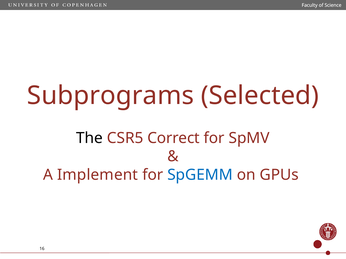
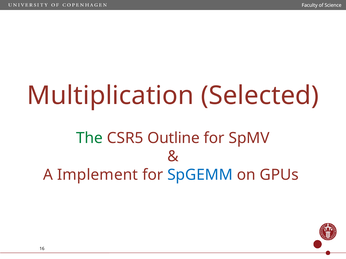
Subprograms: Subprograms -> Multiplication
The colour: black -> green
Correct: Correct -> Outline
